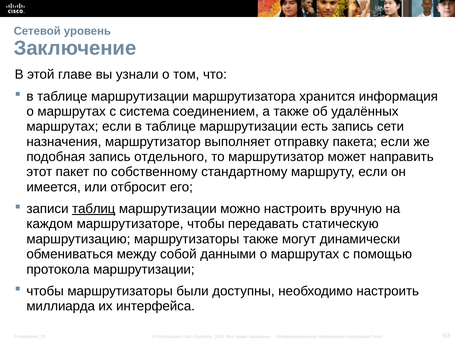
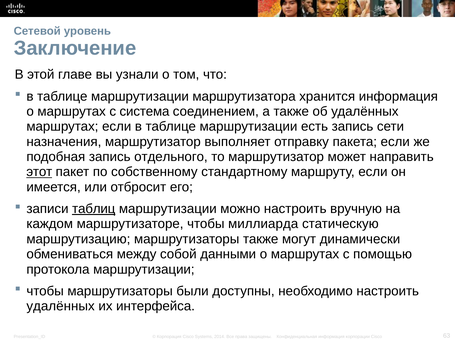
этот underline: none -> present
передавать: передавать -> миллиарда
миллиарда at (61, 306): миллиарда -> удалённых
